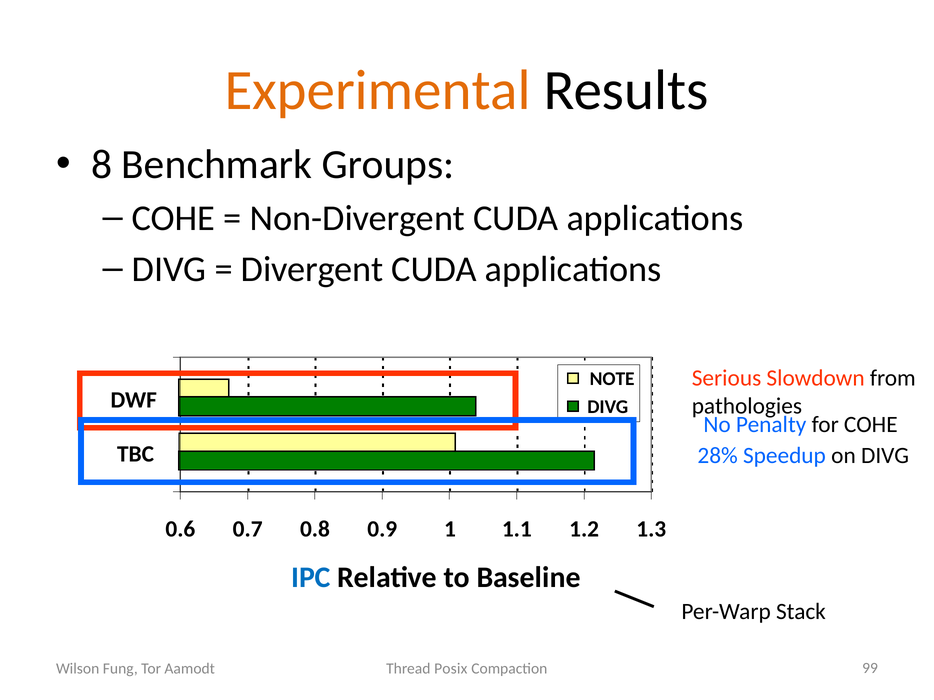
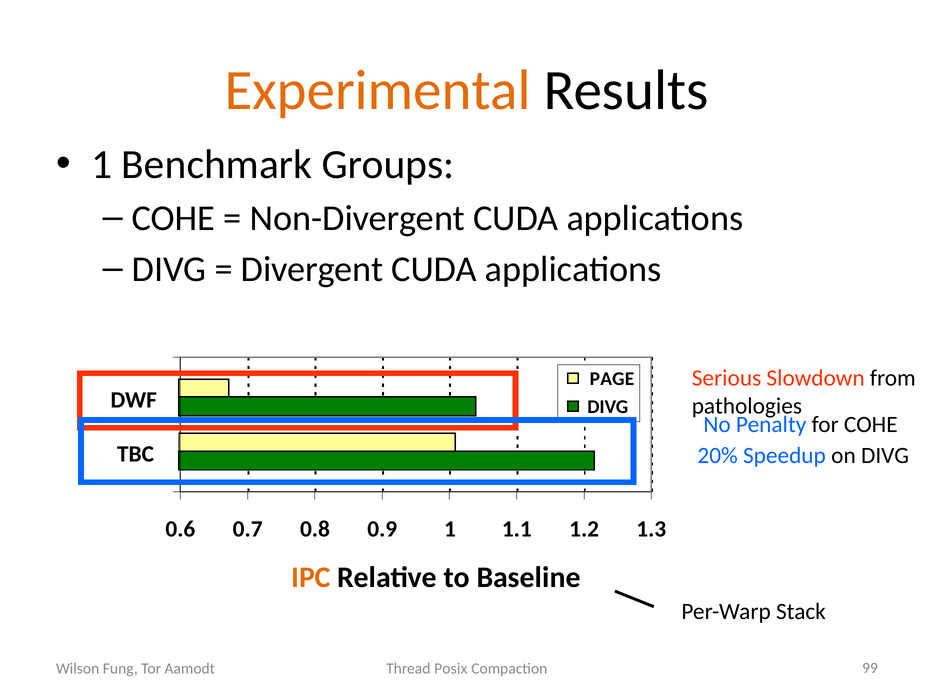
8 at (102, 165): 8 -> 1
NOTE: NOTE -> PAGE
28%: 28% -> 20%
IPC colour: blue -> orange
